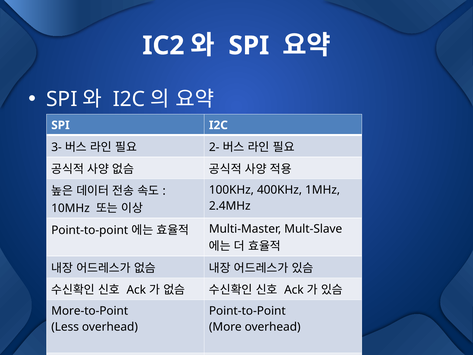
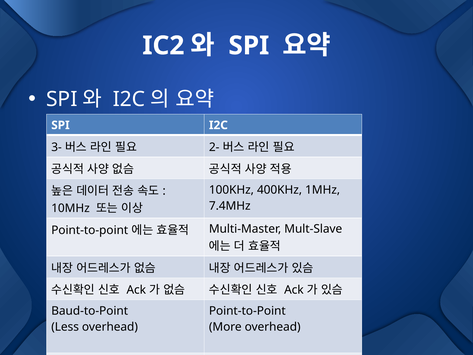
2.4MHz: 2.4MHz -> 7.4MHz
More-to-Point: More-to-Point -> Baud-to-Point
